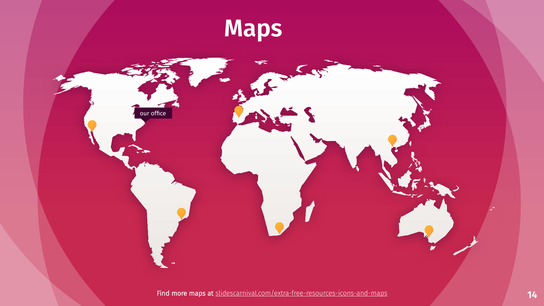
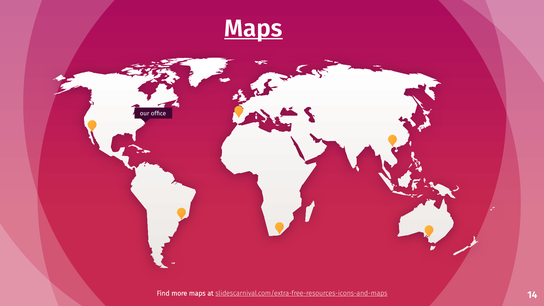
Maps at (253, 28) underline: none -> present
